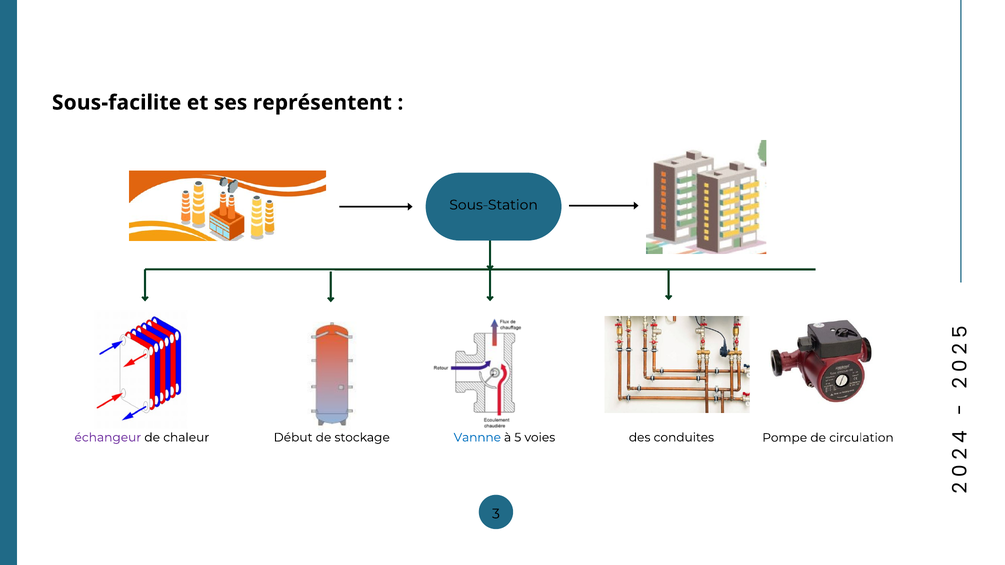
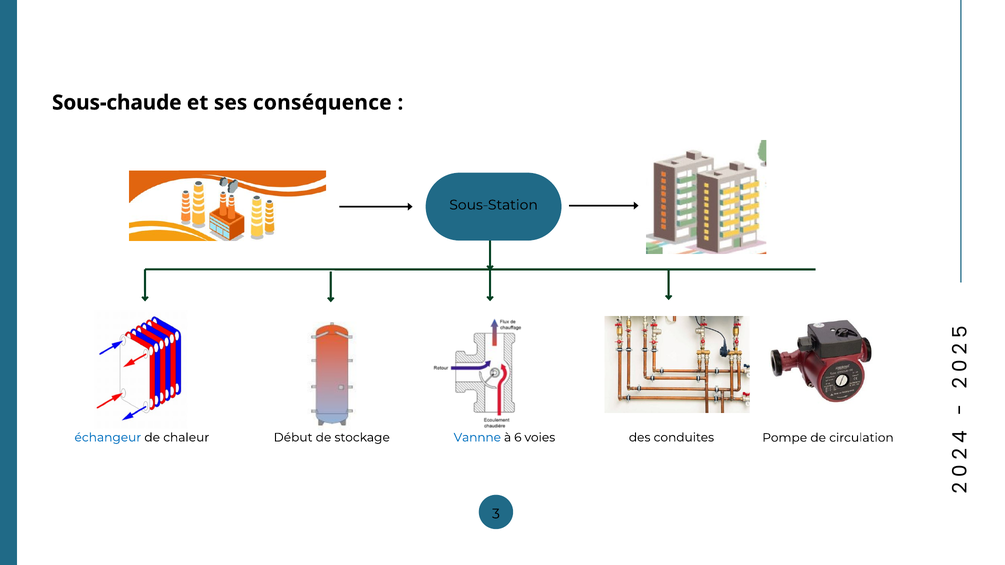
Sous-facilite: Sous-facilite -> Sous-chaude
représentent: représentent -> conséquence
échangeur colour: purple -> blue
à 5: 5 -> 6
